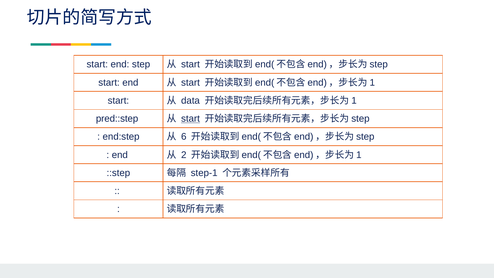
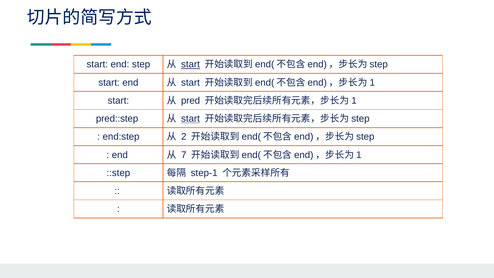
start at (190, 64) underline: none -> present
data: data -> pred
6: 6 -> 2
2: 2 -> 7
